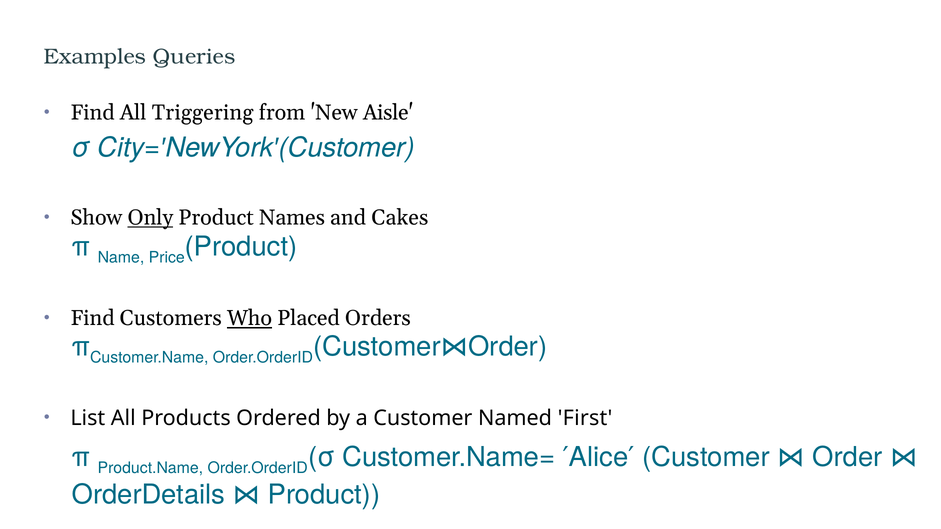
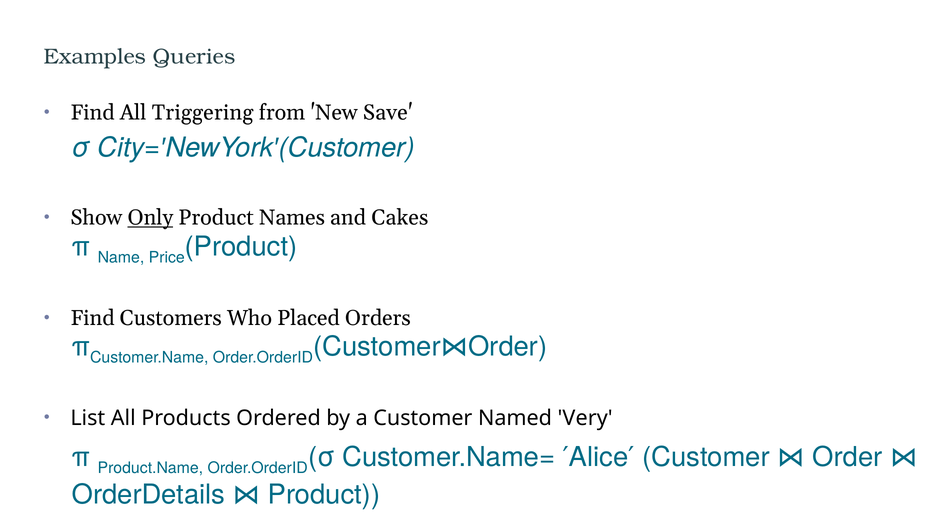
Aisle: Aisle -> Save
Who underline: present -> none
First: First -> Very
